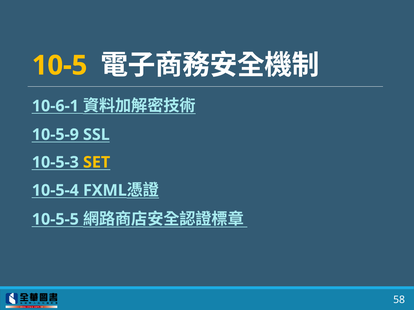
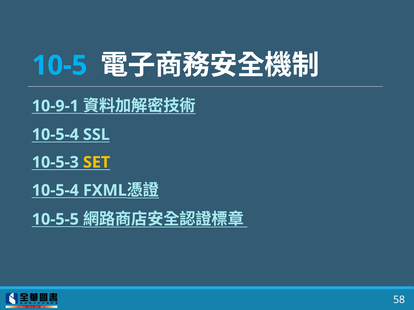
10-5 colour: yellow -> light blue
10-6-1: 10-6-1 -> 10-9-1
10-5-9 at (55, 135): 10-5-9 -> 10-5-4
